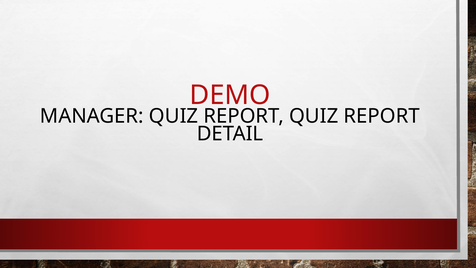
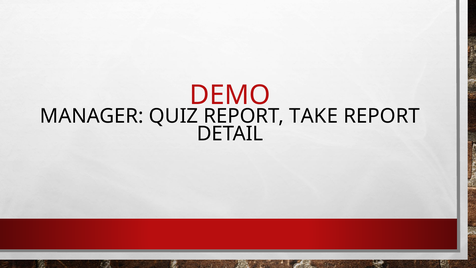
REPORT QUIZ: QUIZ -> TAKE
